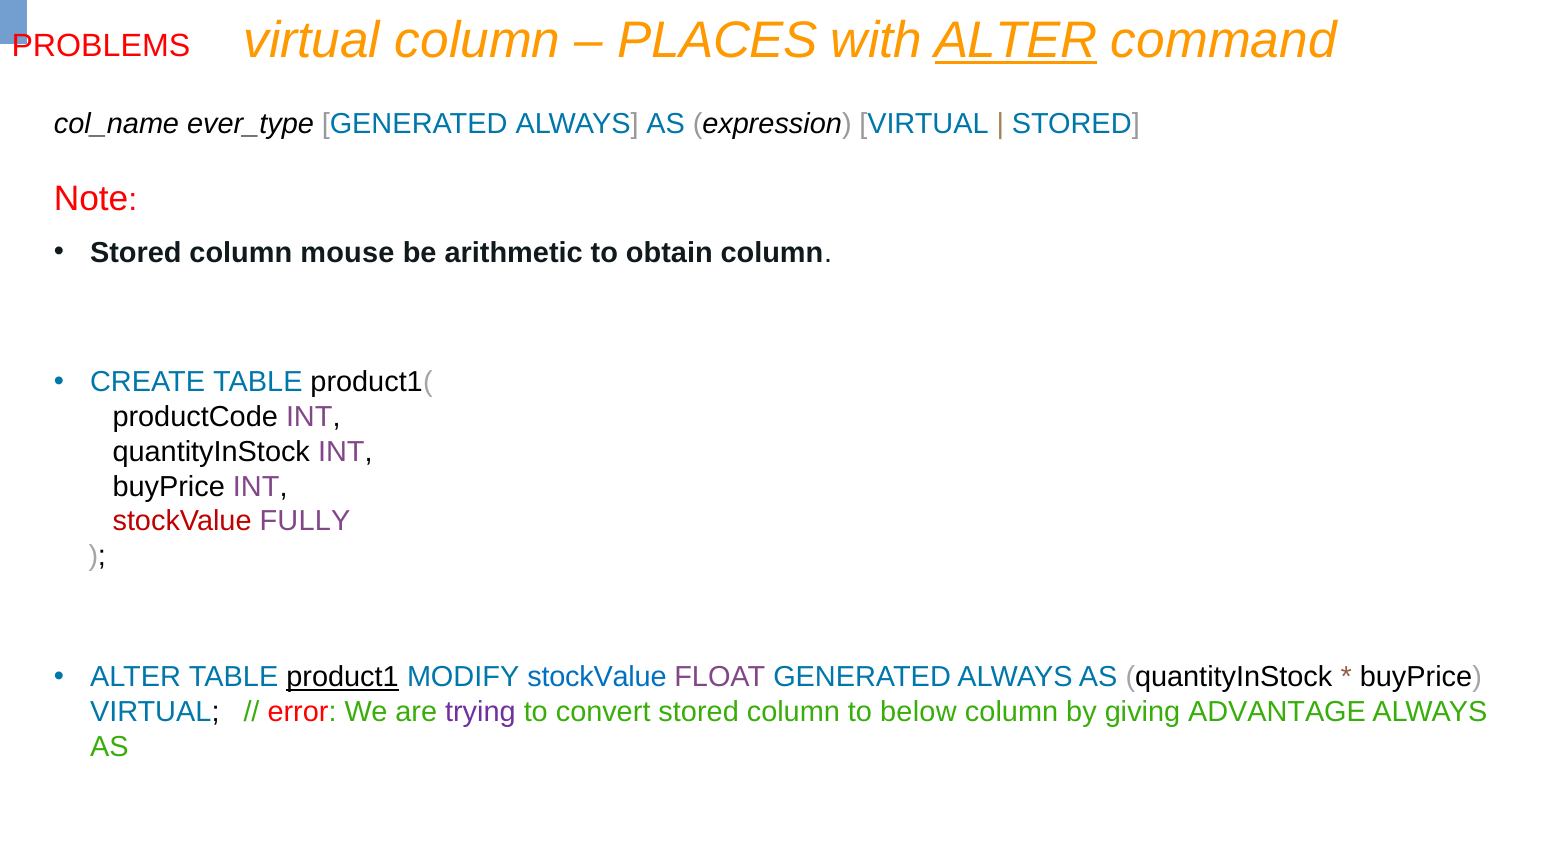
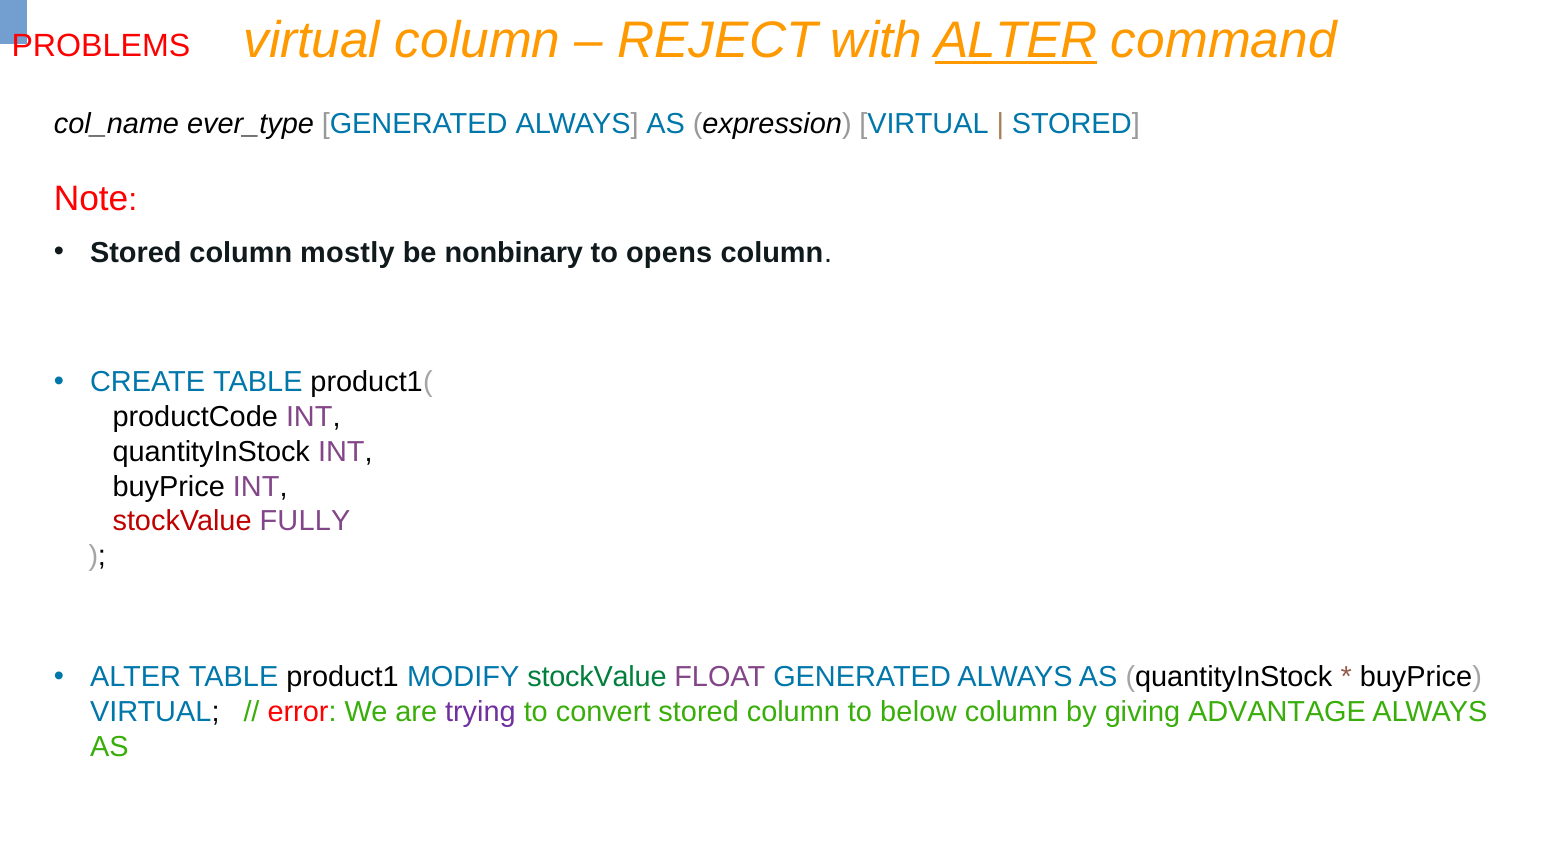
PLACES: PLACES -> REJECT
mouse: mouse -> mostly
arithmetic: arithmetic -> nonbinary
obtain: obtain -> opens
product1 underline: present -> none
stockValue at (597, 678) colour: blue -> green
